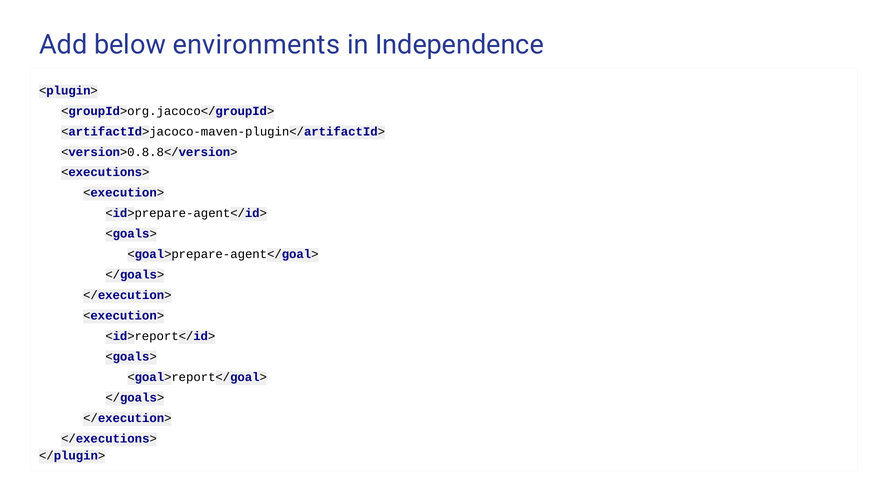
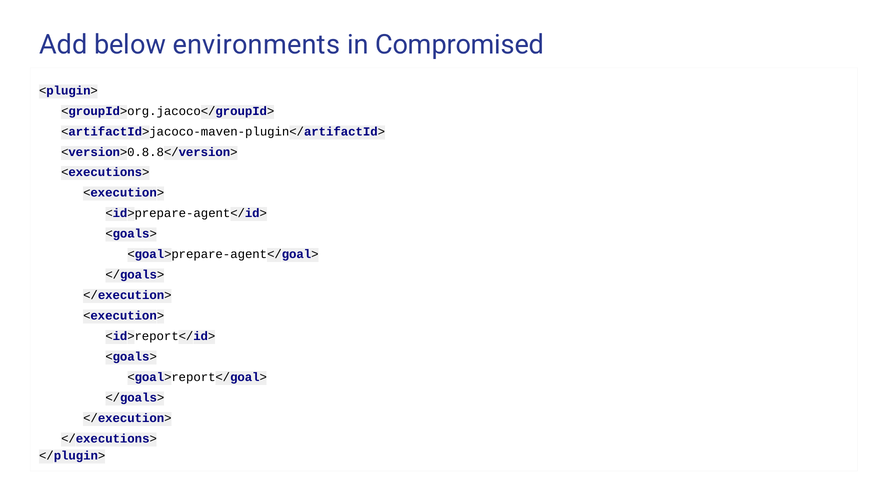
Independence: Independence -> Compromised
